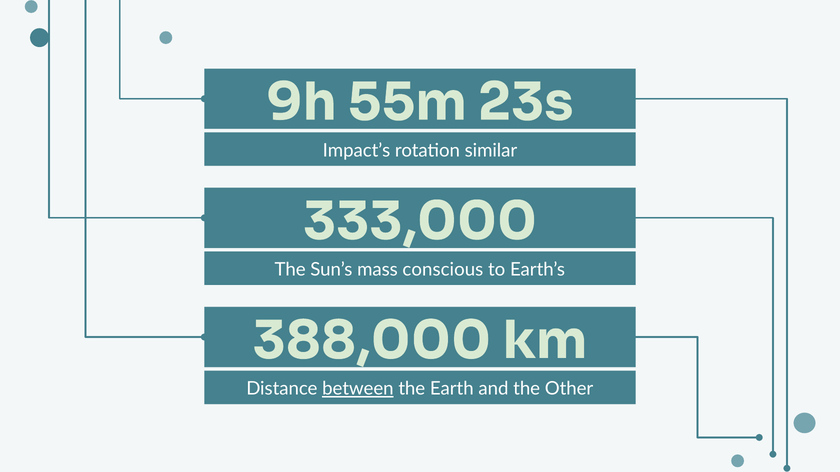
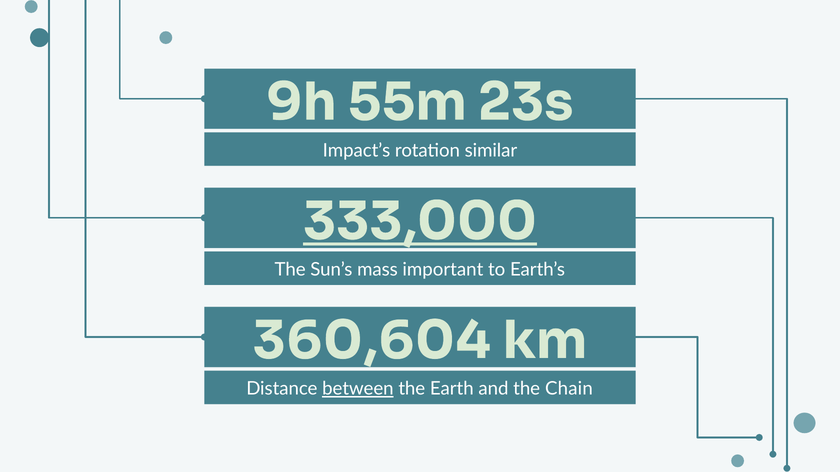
333,000 underline: none -> present
conscious: conscious -> important
388,000: 388,000 -> 360,604
Other: Other -> Chain
